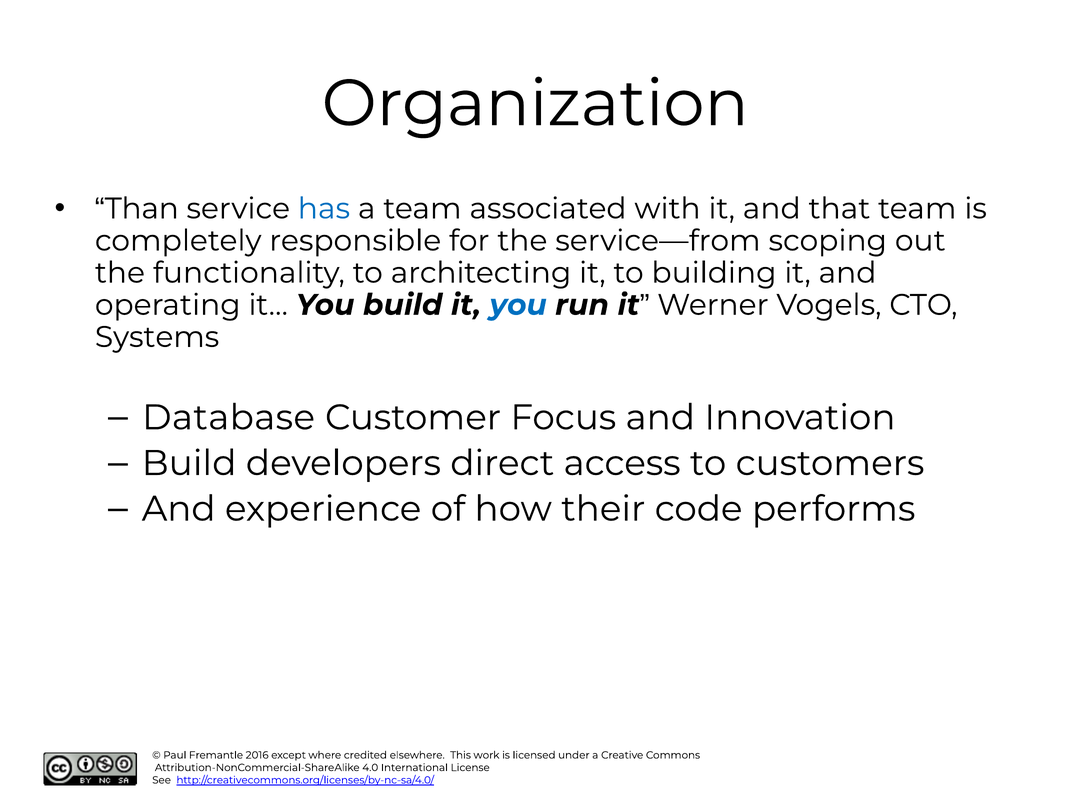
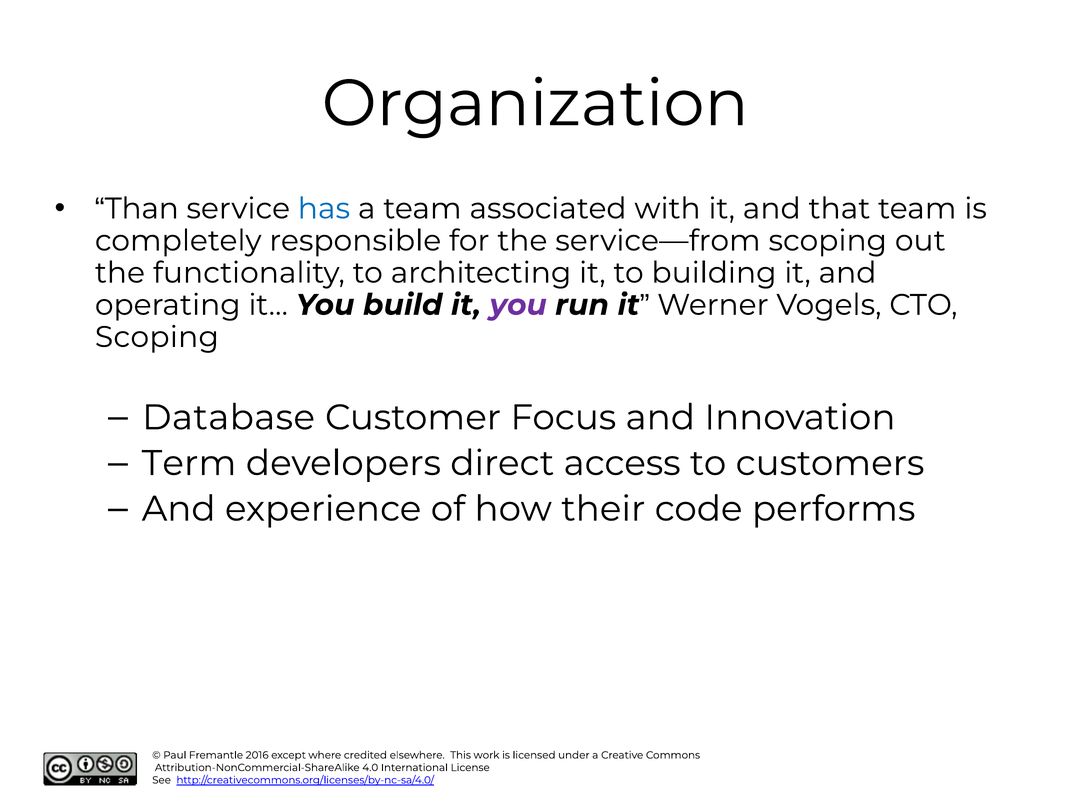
you at (518, 305) colour: blue -> purple
Systems at (157, 337): Systems -> Scoping
Build at (189, 463): Build -> Term
